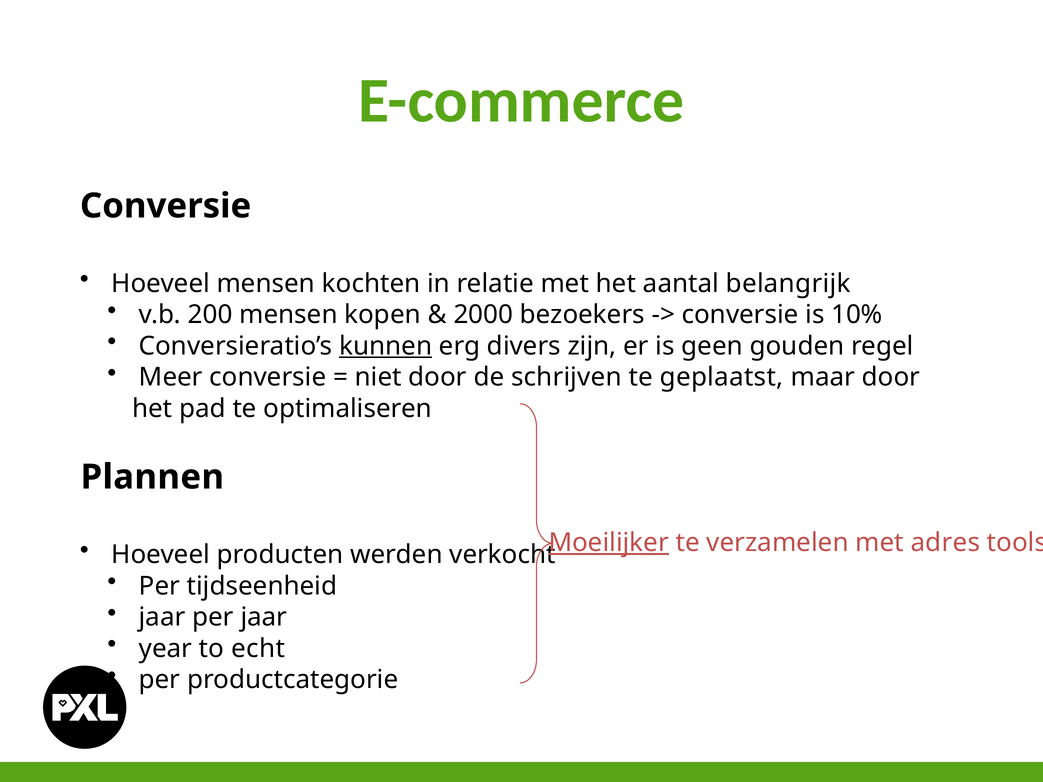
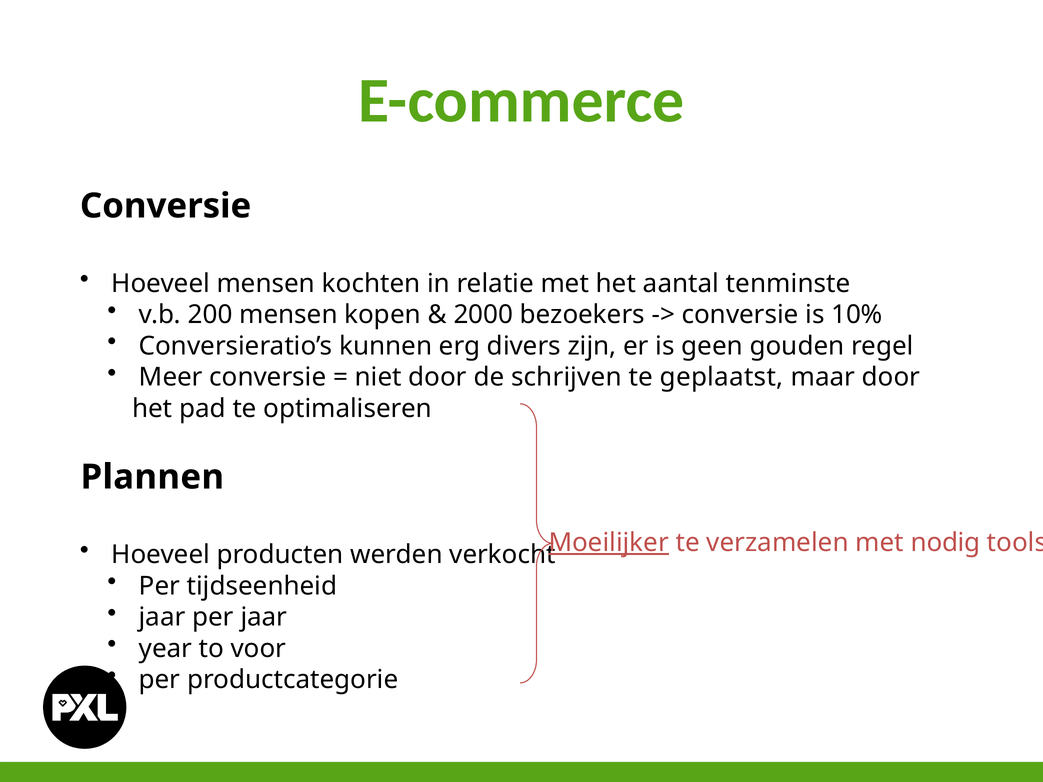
belangrijk: belangrijk -> tenminste
kunnen underline: present -> none
adres: adres -> nodig
echt: echt -> voor
